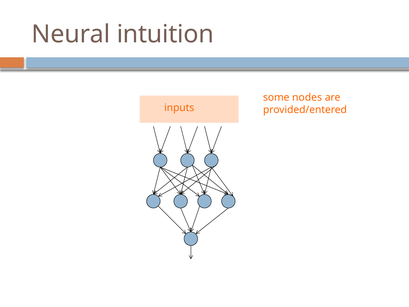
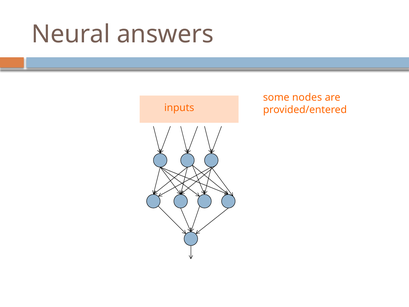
intuition: intuition -> answers
